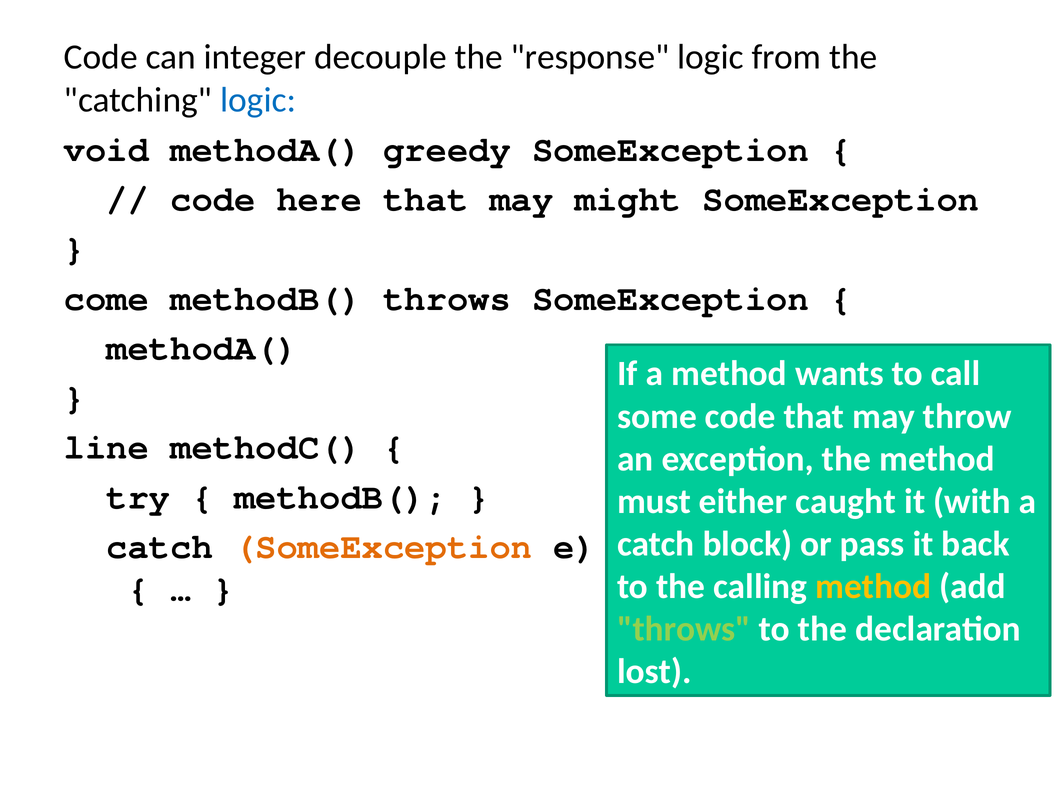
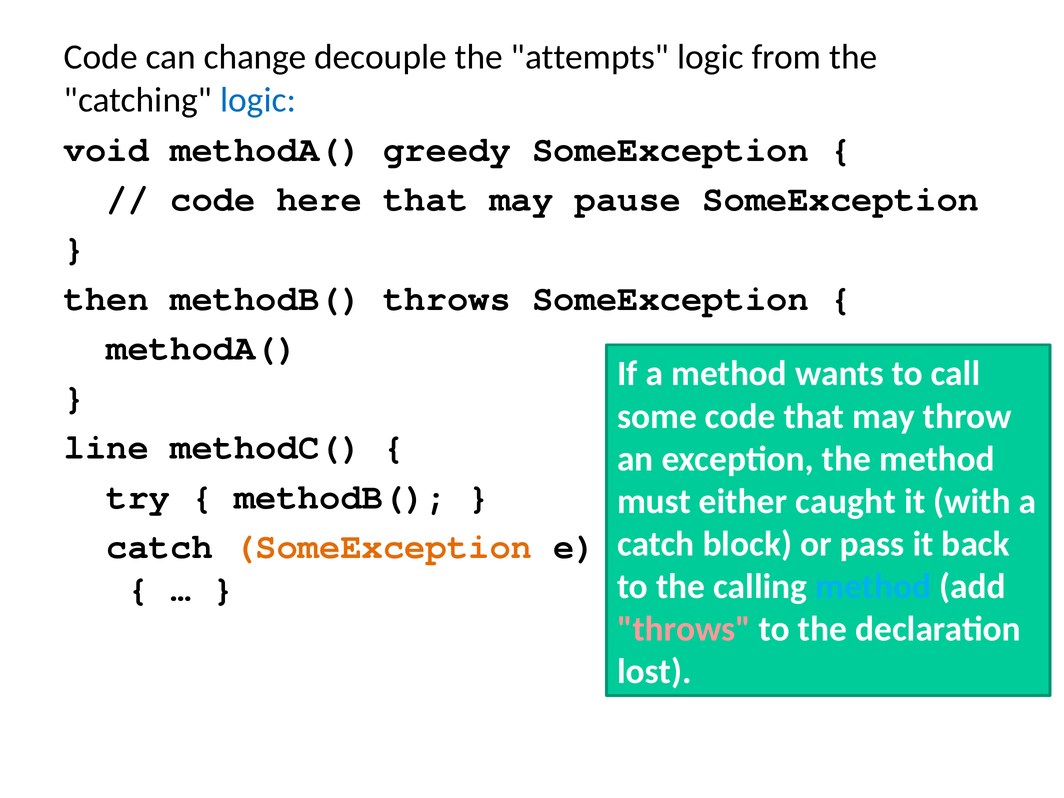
integer: integer -> change
response: response -> attempts
might: might -> pause
come: come -> then
method at (873, 587) colour: yellow -> light blue
throws at (684, 629) colour: light green -> pink
